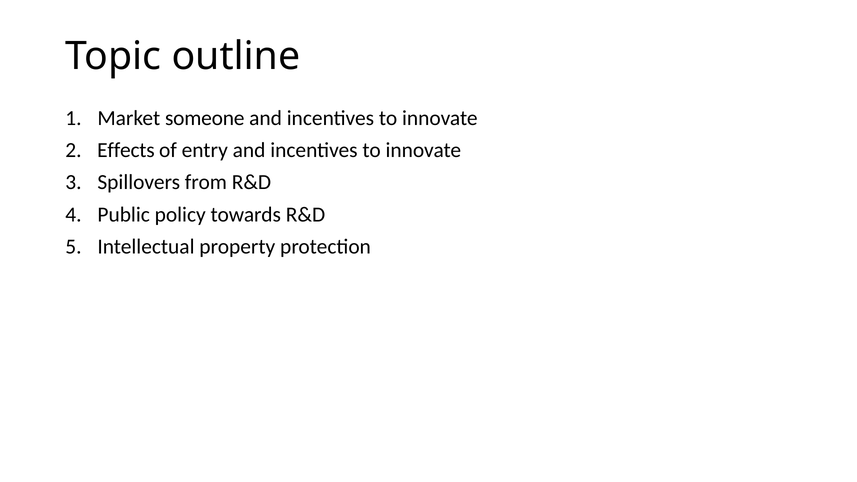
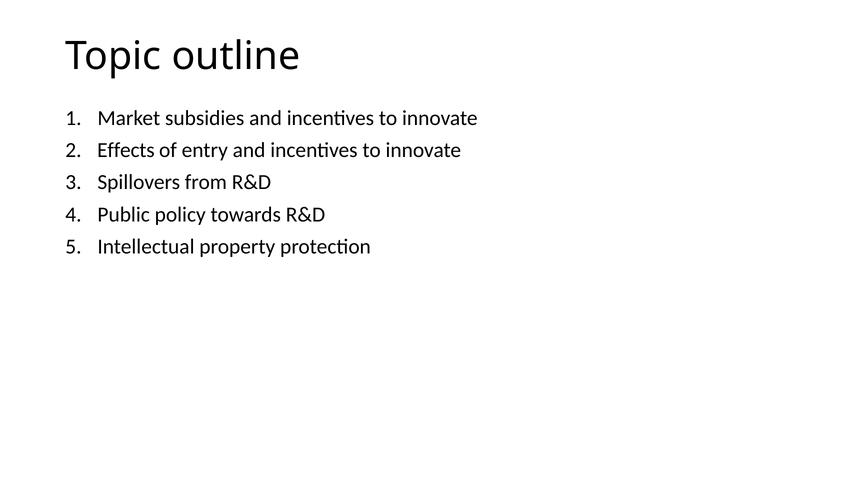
someone: someone -> subsidies
